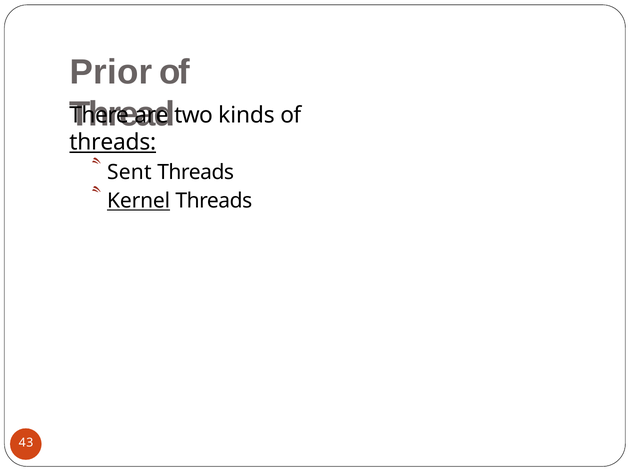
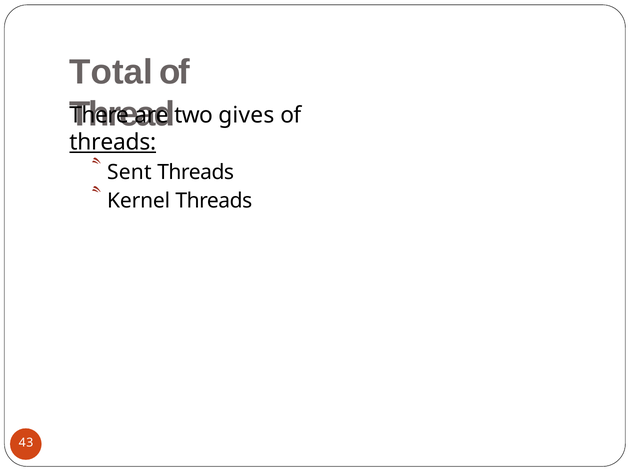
Prior: Prior -> Total
kinds: kinds -> gives
Kernel underline: present -> none
